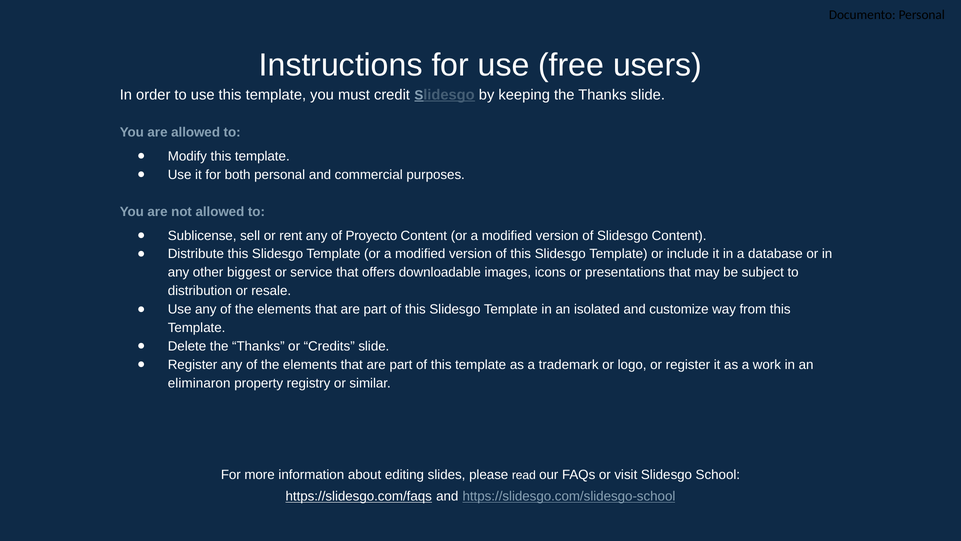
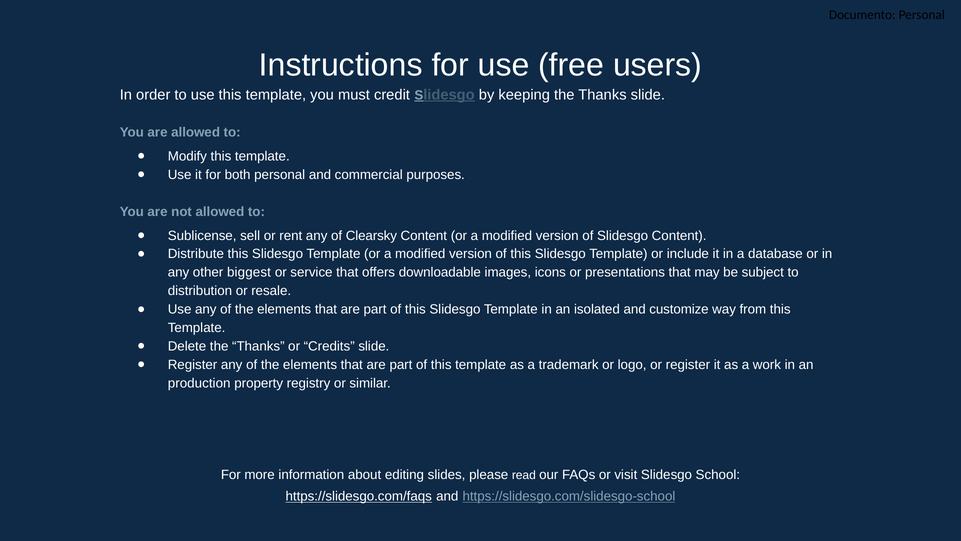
Proyecto: Proyecto -> Clearsky
eliminaron: eliminaron -> production
